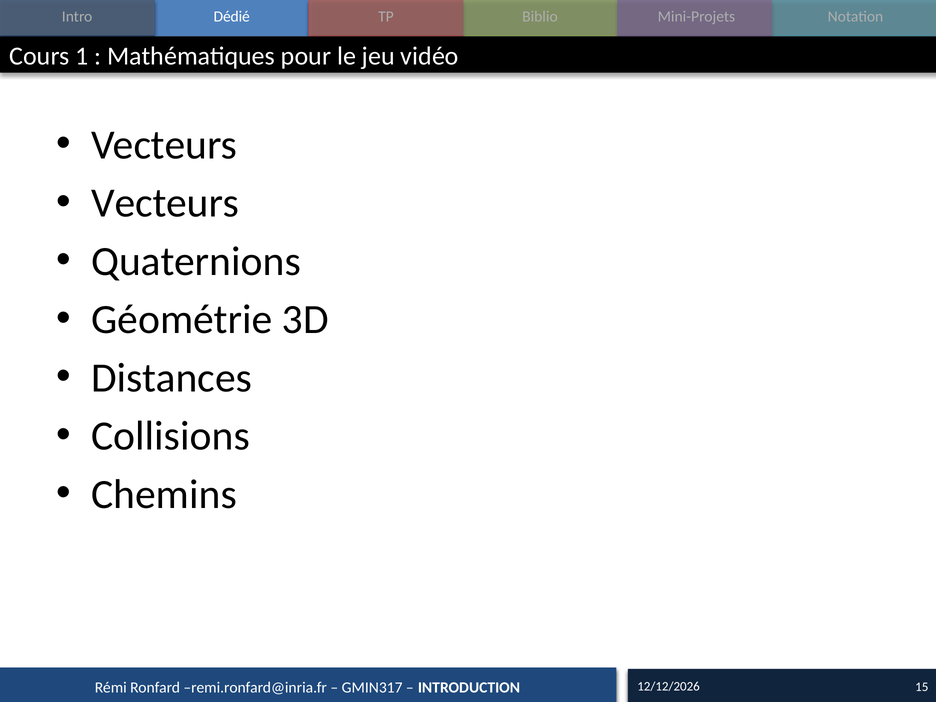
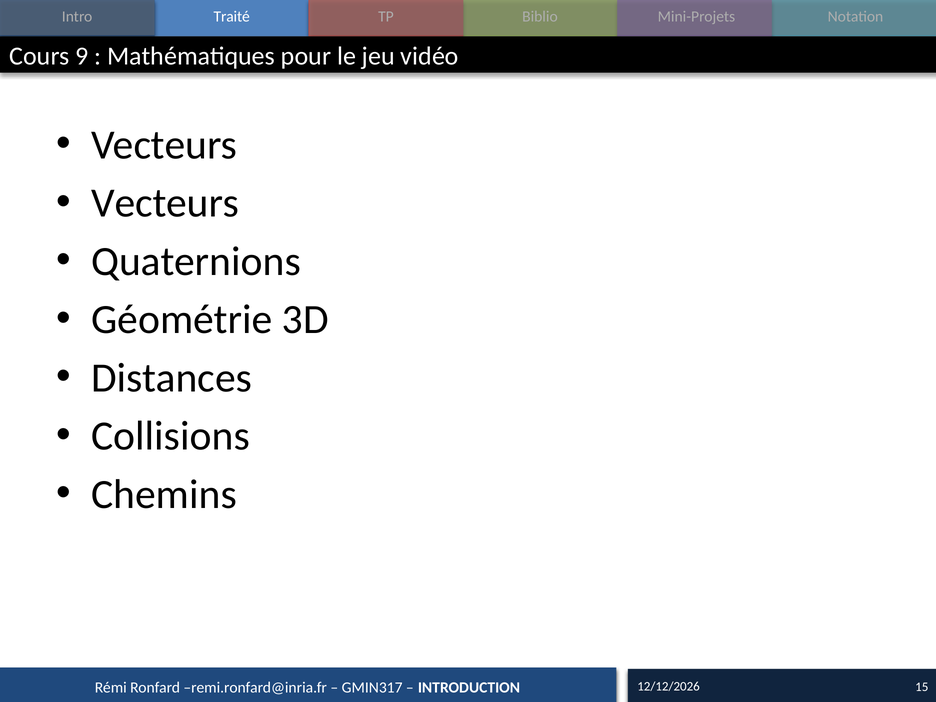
Dédié: Dédié -> Traité
1: 1 -> 9
